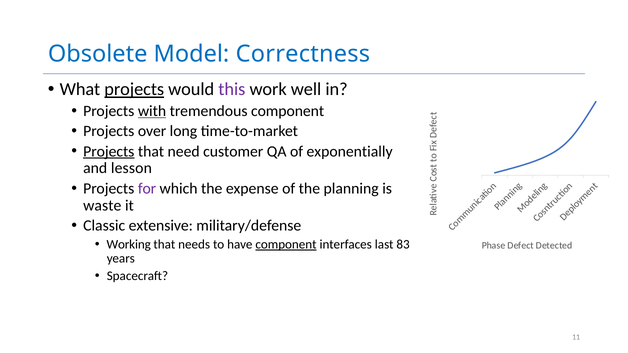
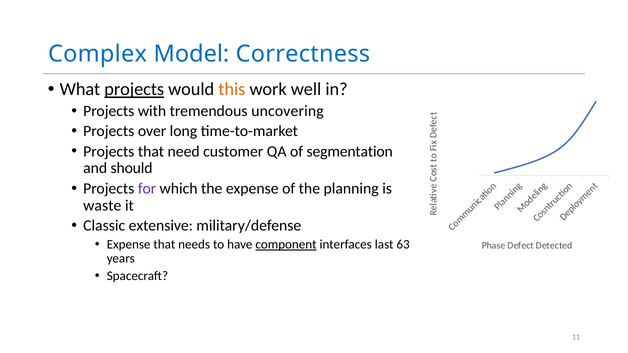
Obsolete: Obsolete -> Complex
this colour: purple -> orange
with underline: present -> none
tremendous component: component -> uncovering
Projects at (109, 151) underline: present -> none
exponentially: exponentially -> segmentation
lesson: lesson -> should
Working at (129, 245): Working -> Expense
83: 83 -> 63
